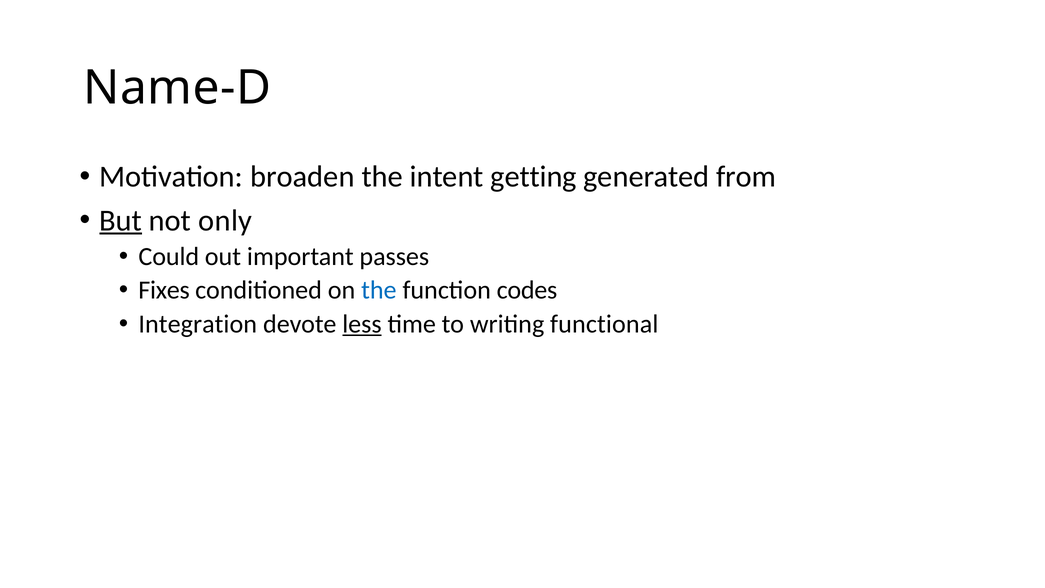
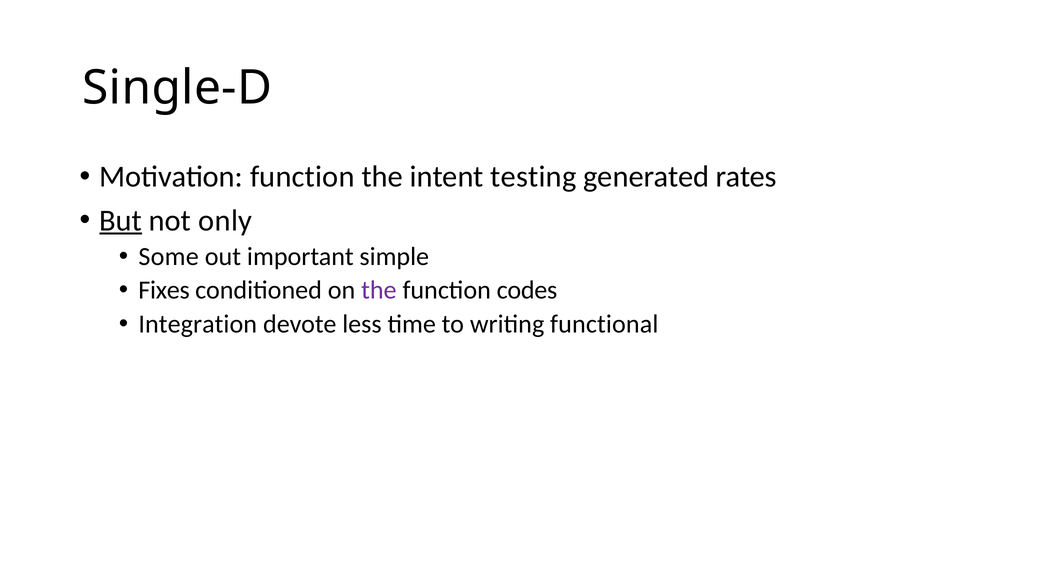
Name-D: Name-D -> Single-D
Motivation broaden: broaden -> function
getting: getting -> testing
from: from -> rates
Could: Could -> Some
passes: passes -> simple
the at (379, 290) colour: blue -> purple
less underline: present -> none
